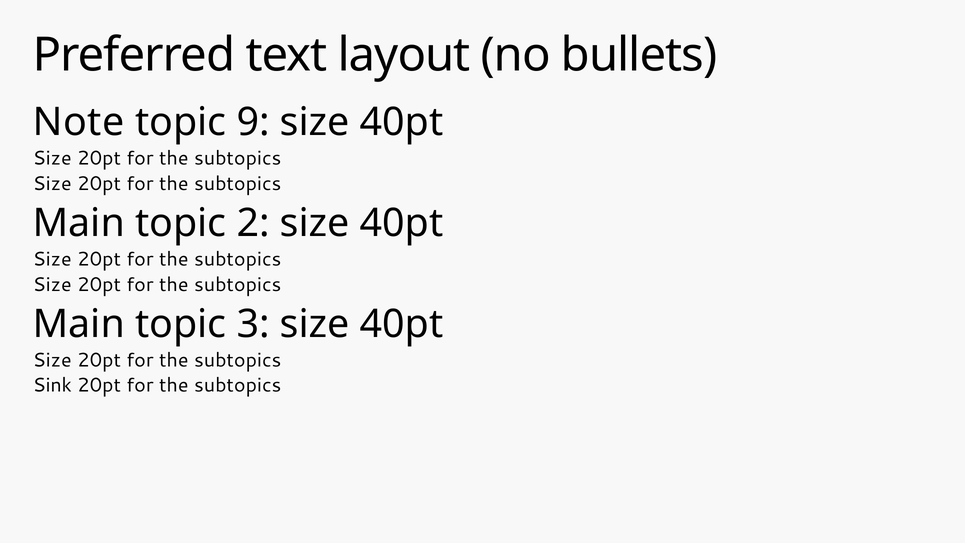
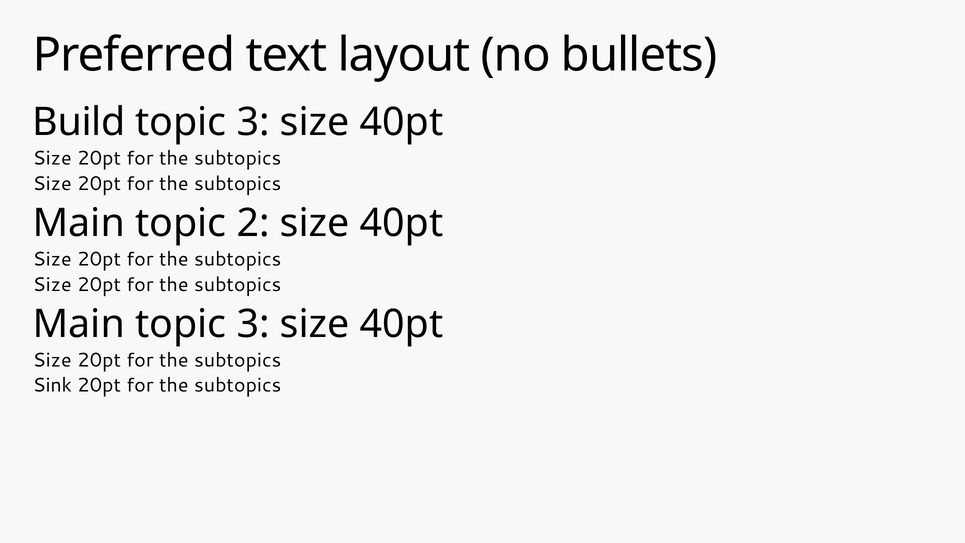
Note: Note -> Build
9 at (253, 122): 9 -> 3
